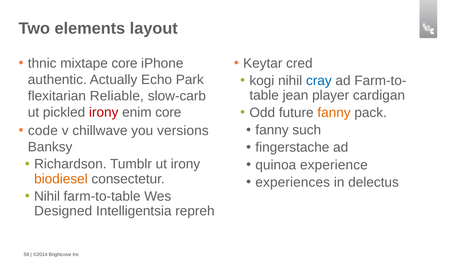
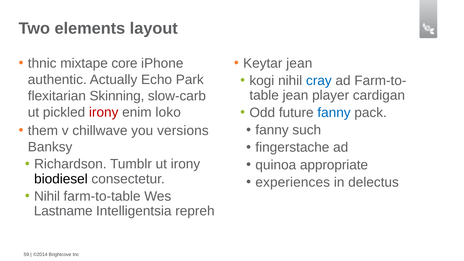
Keytar cred: cred -> jean
Reliable: Reliable -> Skinning
fanny at (334, 113) colour: orange -> blue
enim core: core -> loko
code: code -> them
experience: experience -> appropriate
biodiesel colour: orange -> black
Designed: Designed -> Lastname
